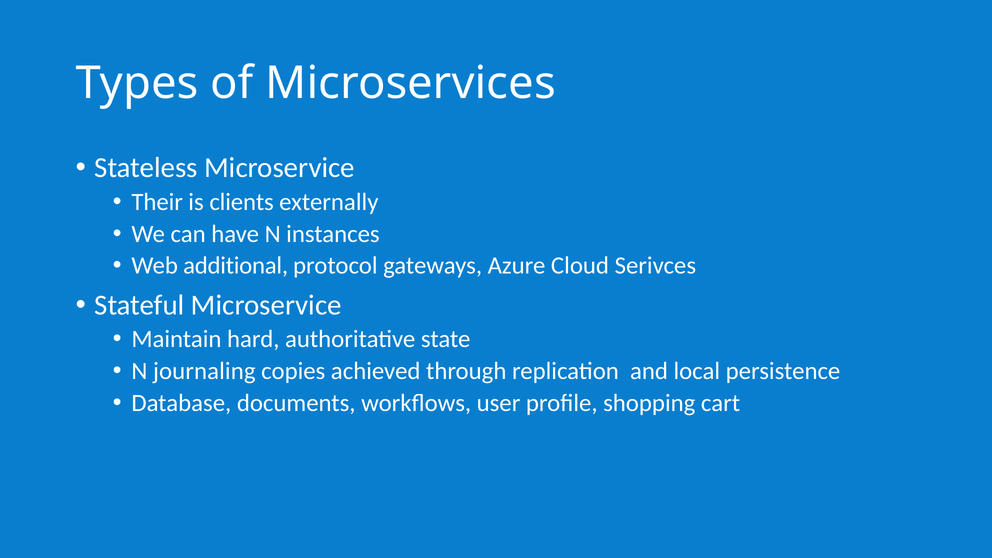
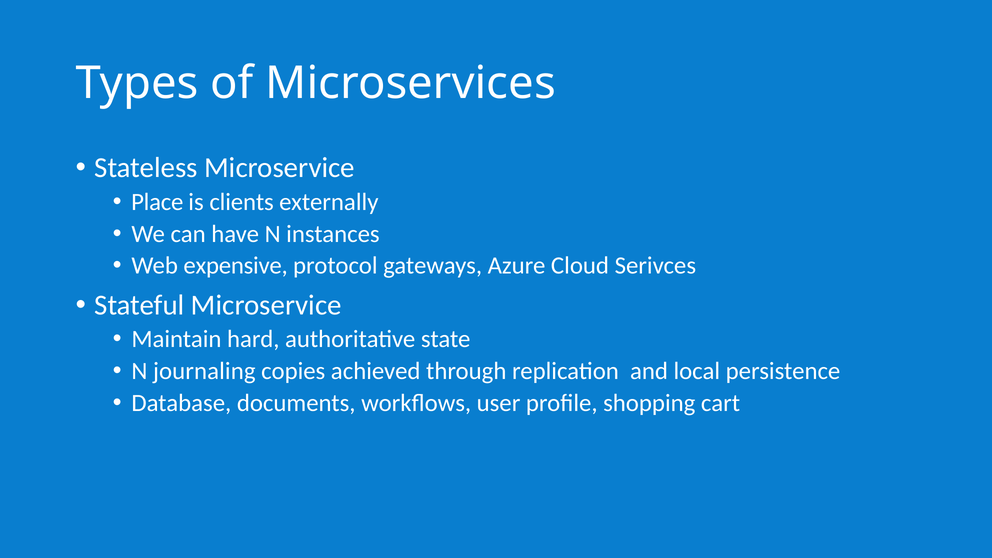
Their: Their -> Place
additional: additional -> expensive
